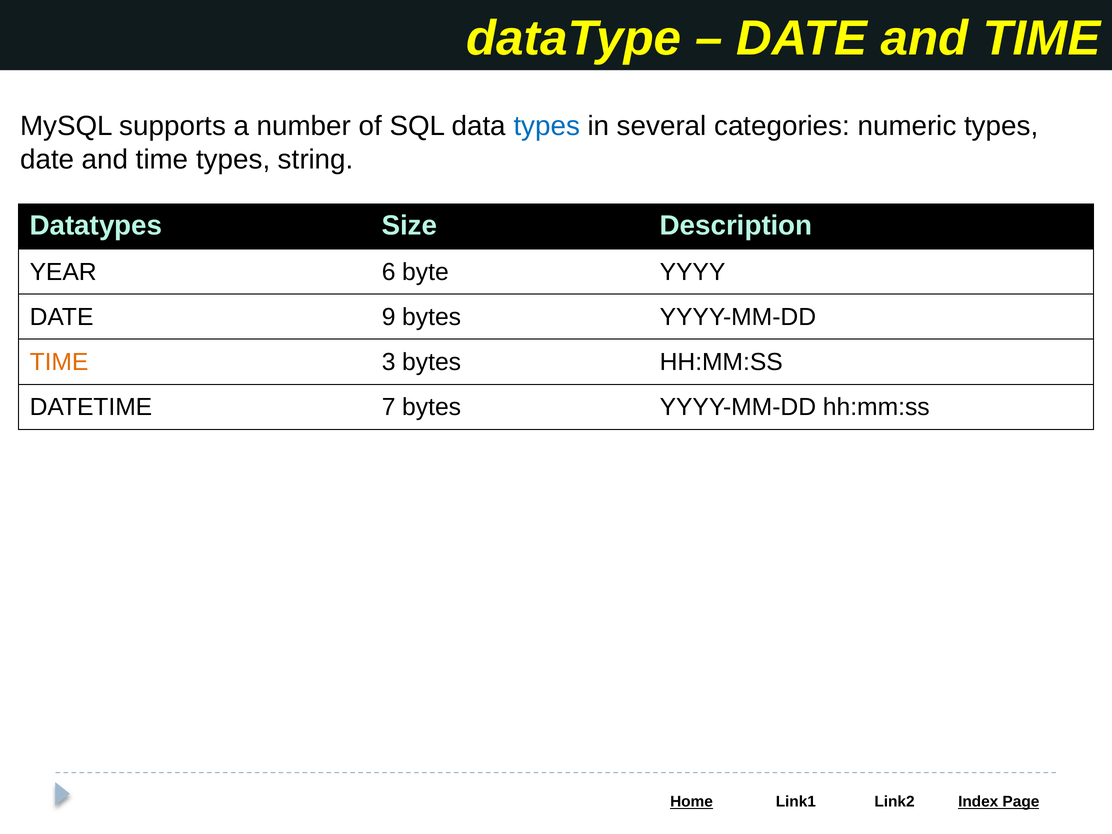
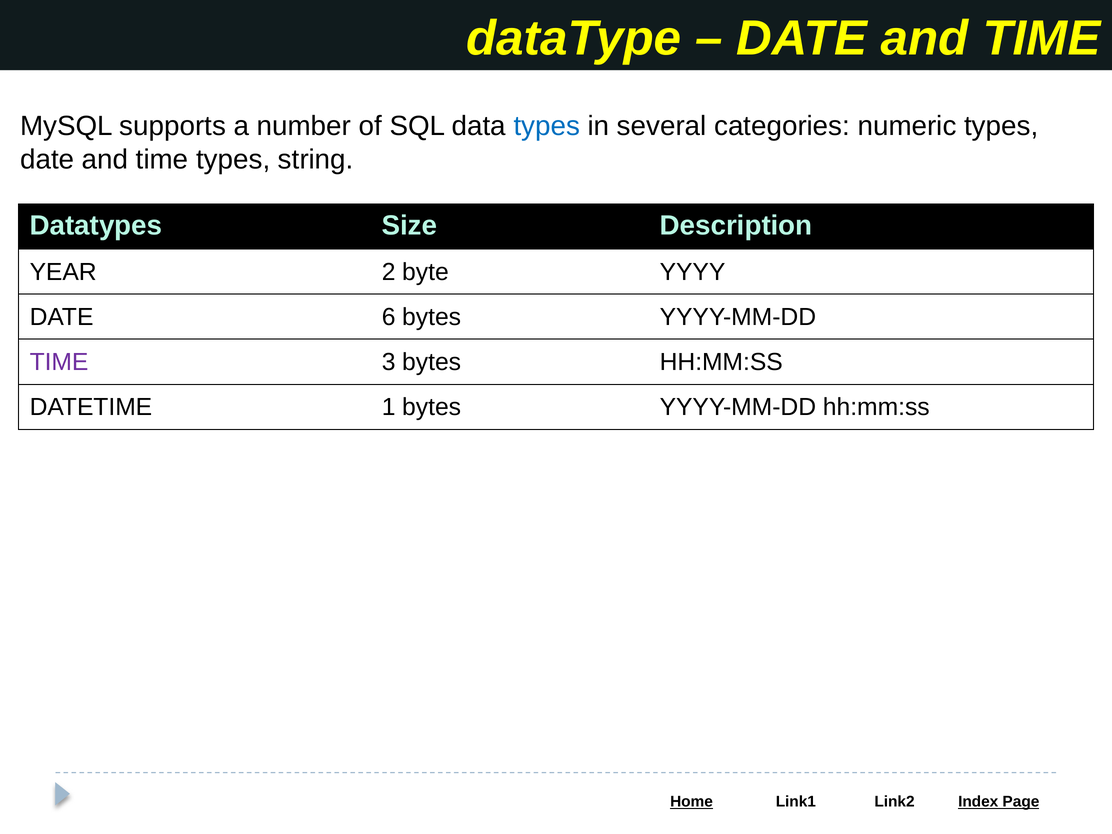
6: 6 -> 2
9: 9 -> 6
TIME at (59, 362) colour: orange -> purple
7: 7 -> 1
